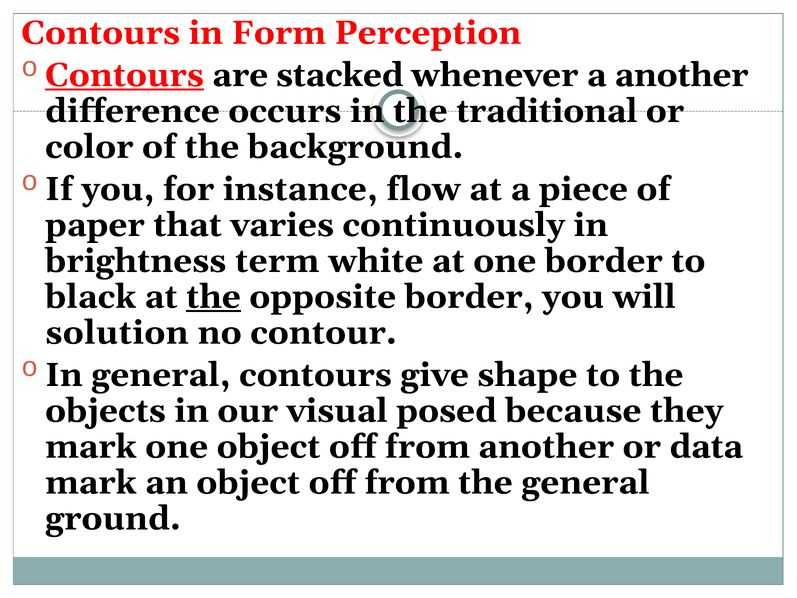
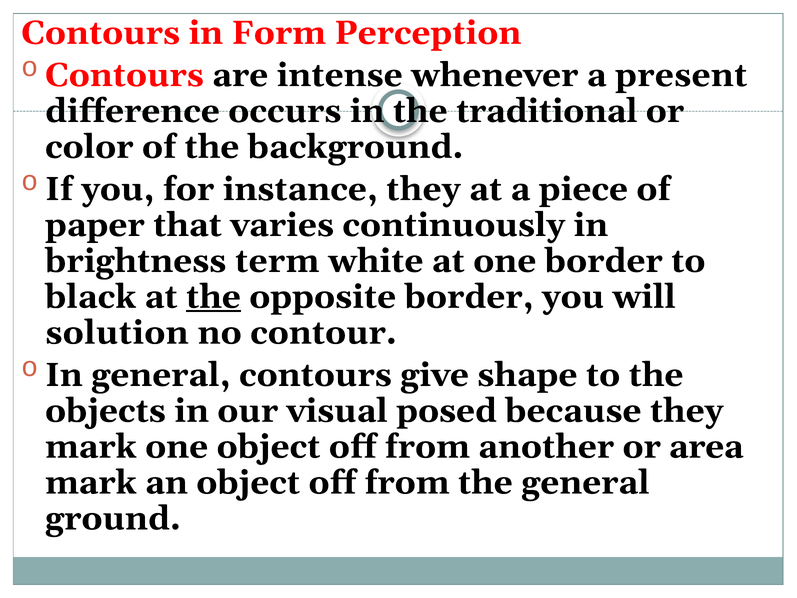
Contours at (124, 75) underline: present -> none
stacked: stacked -> intense
a another: another -> present
instance flow: flow -> they
data: data -> area
